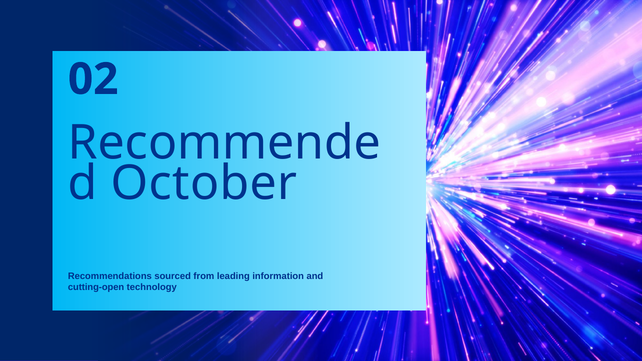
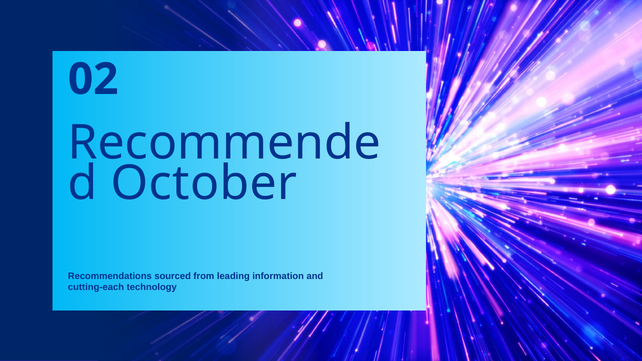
cutting-open: cutting-open -> cutting-each
